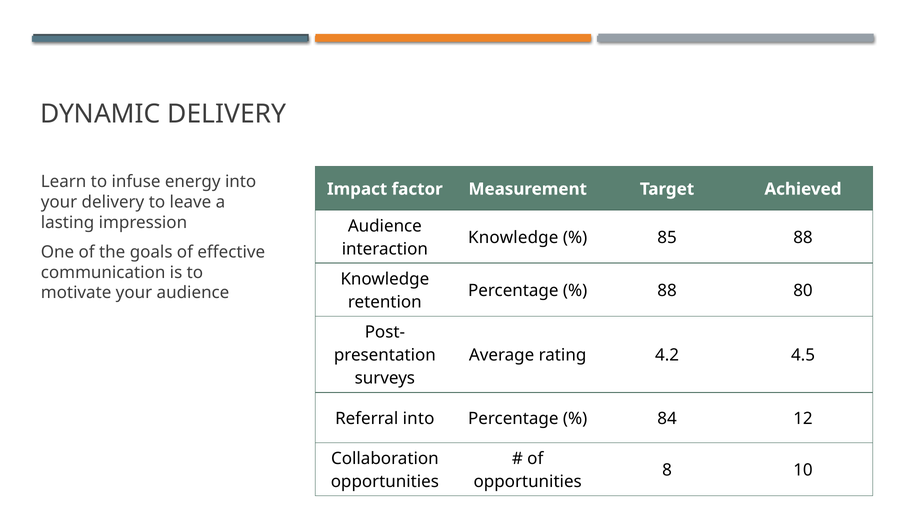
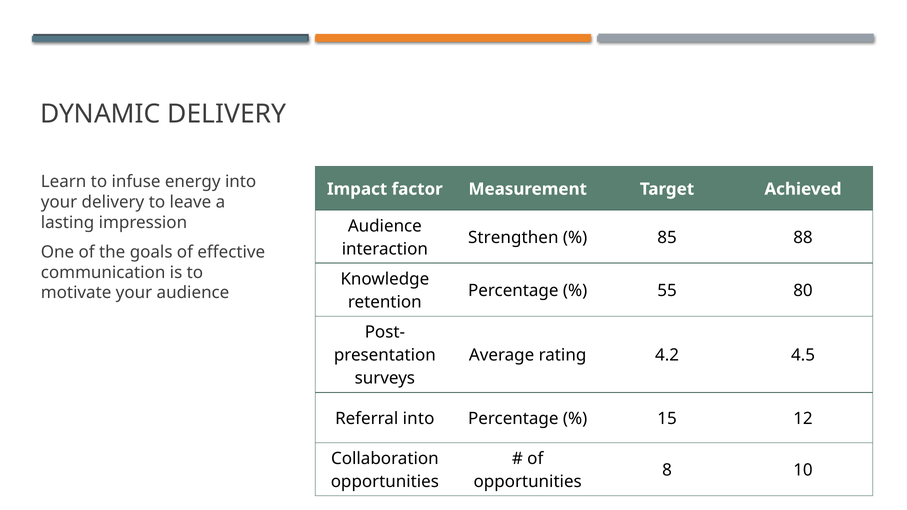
Knowledge at (513, 238): Knowledge -> Strengthen
88 at (667, 291): 88 -> 55
84: 84 -> 15
